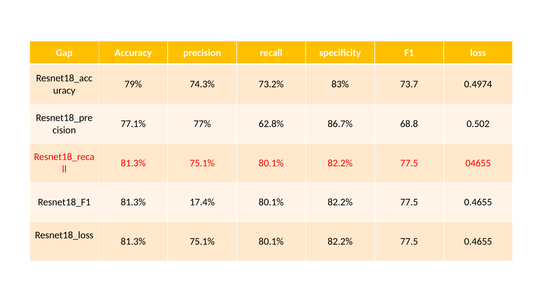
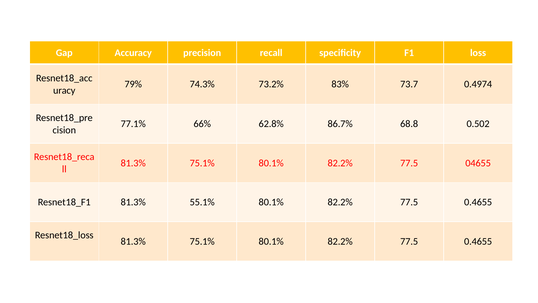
77%: 77% -> 66%
17.4%: 17.4% -> 55.1%
